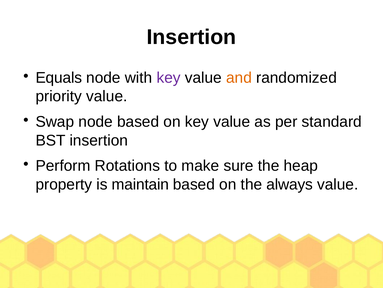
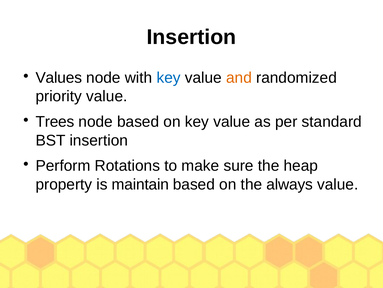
Equals: Equals -> Values
key at (169, 78) colour: purple -> blue
Swap: Swap -> Trees
